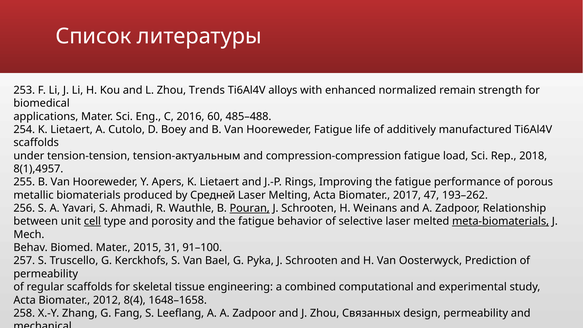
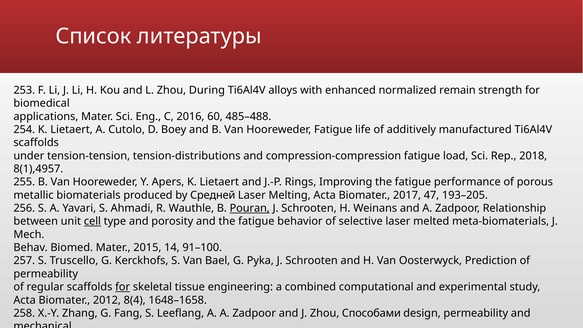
Trends: Trends -> During
tension-актуальным: tension-актуальным -> tension-distributions
193–262: 193–262 -> 193–205
meta-biomaterials underline: present -> none
31: 31 -> 14
for at (123, 287) underline: none -> present
Связанных: Связанных -> Способами
